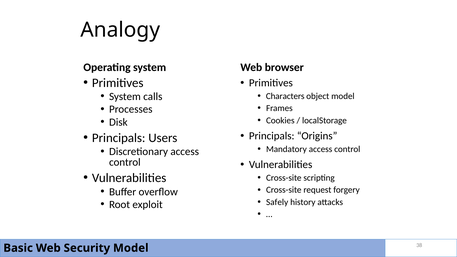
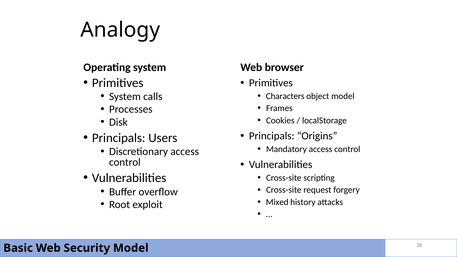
Safely: Safely -> Mixed
